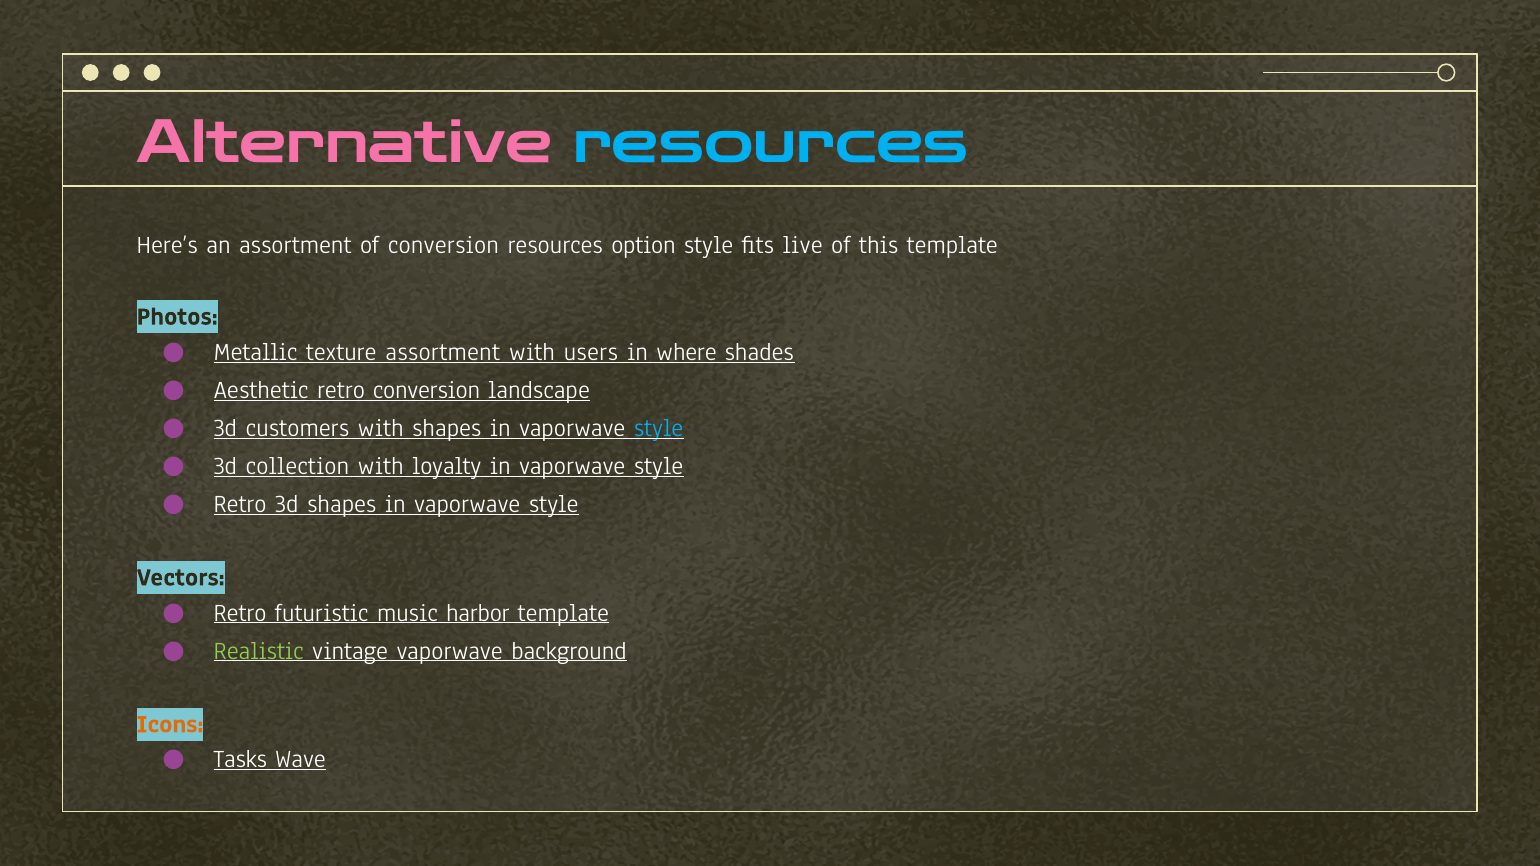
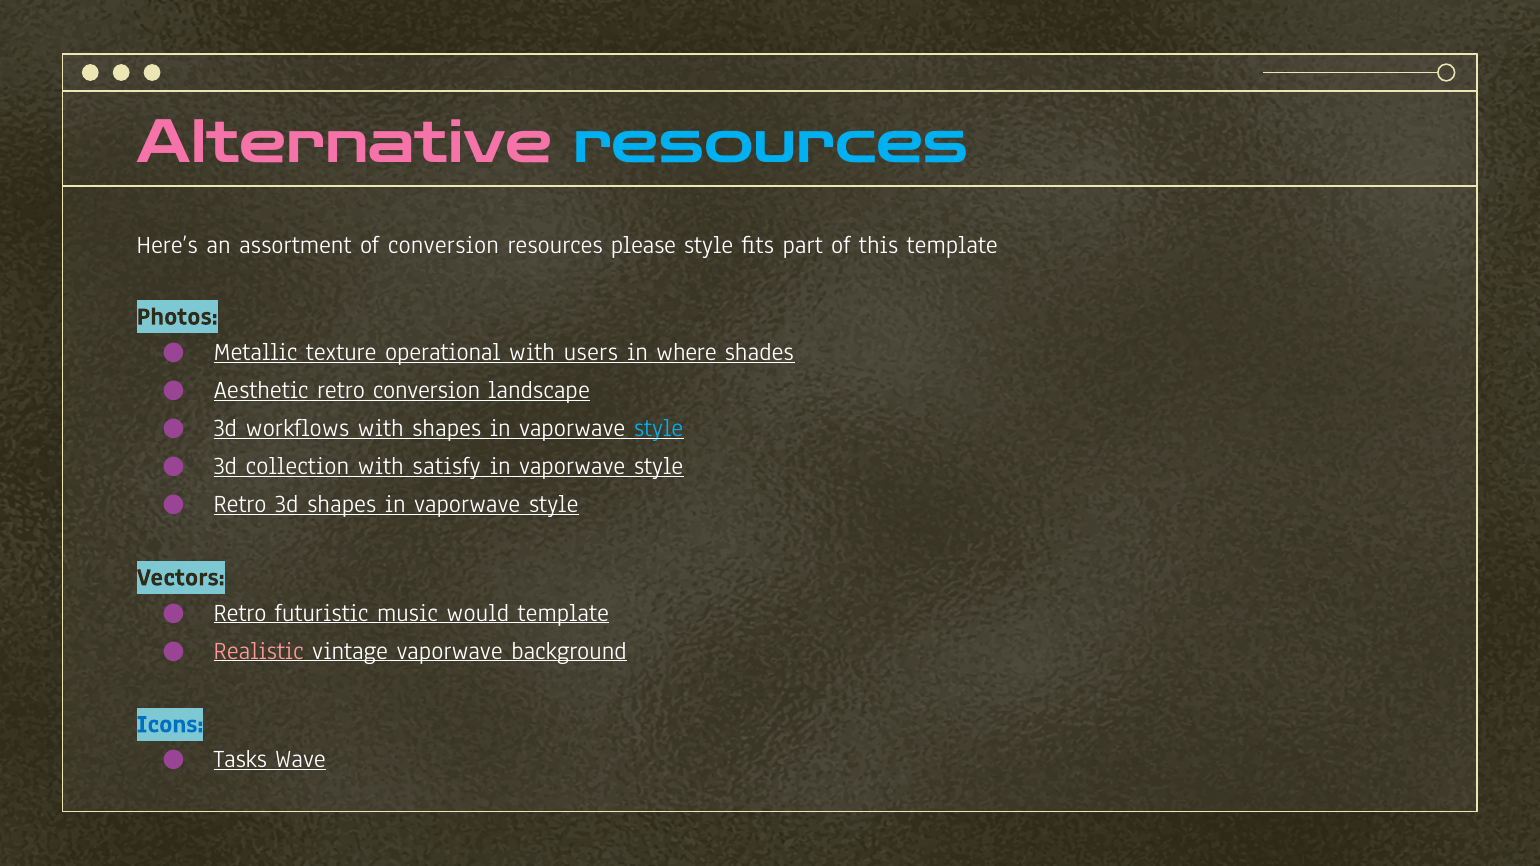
option: option -> please
live: live -> part
texture assortment: assortment -> operational
customers: customers -> workflows
loyalty: loyalty -> satisfy
harbor: harbor -> would
Realistic colour: light green -> pink
Icons colour: orange -> blue
